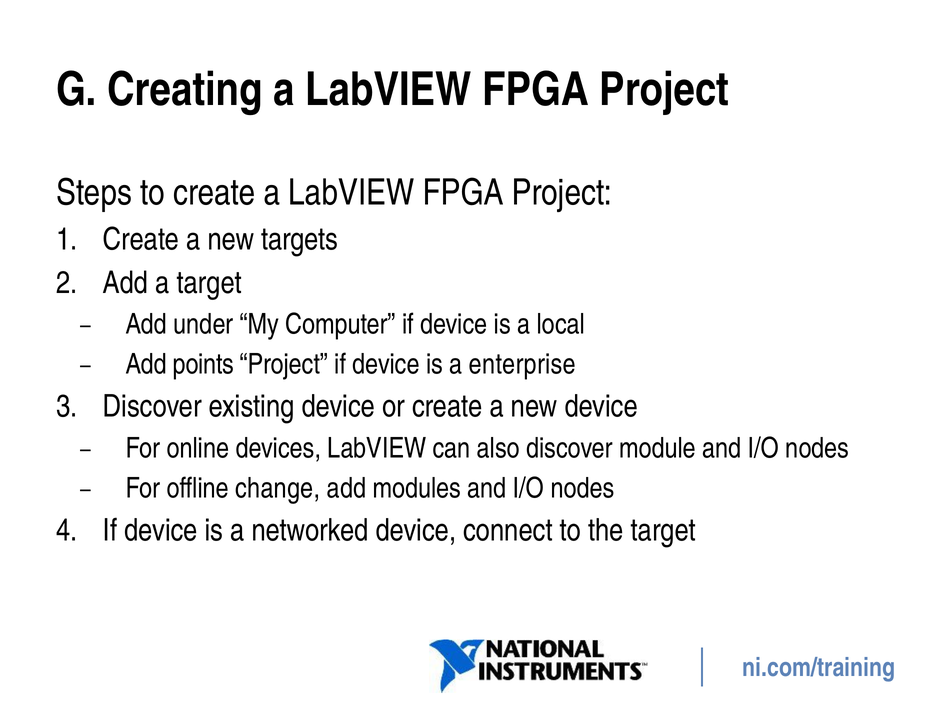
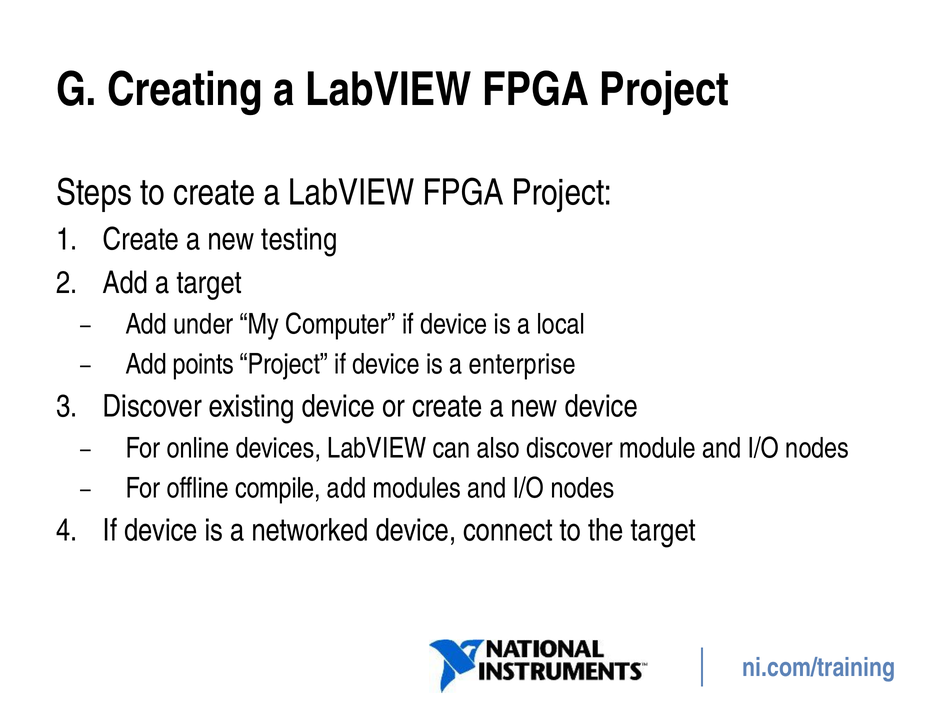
targets: targets -> testing
change: change -> compile
